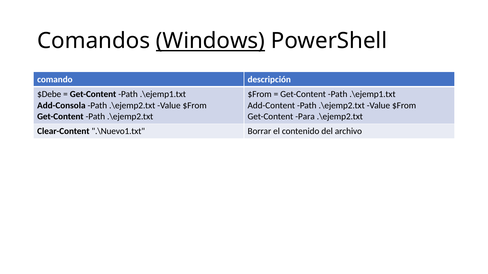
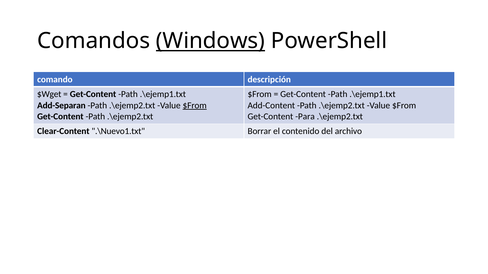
$Debe: $Debe -> $Wget
Add-Consola: Add-Consola -> Add-Separan
$From at (195, 106) underline: none -> present
